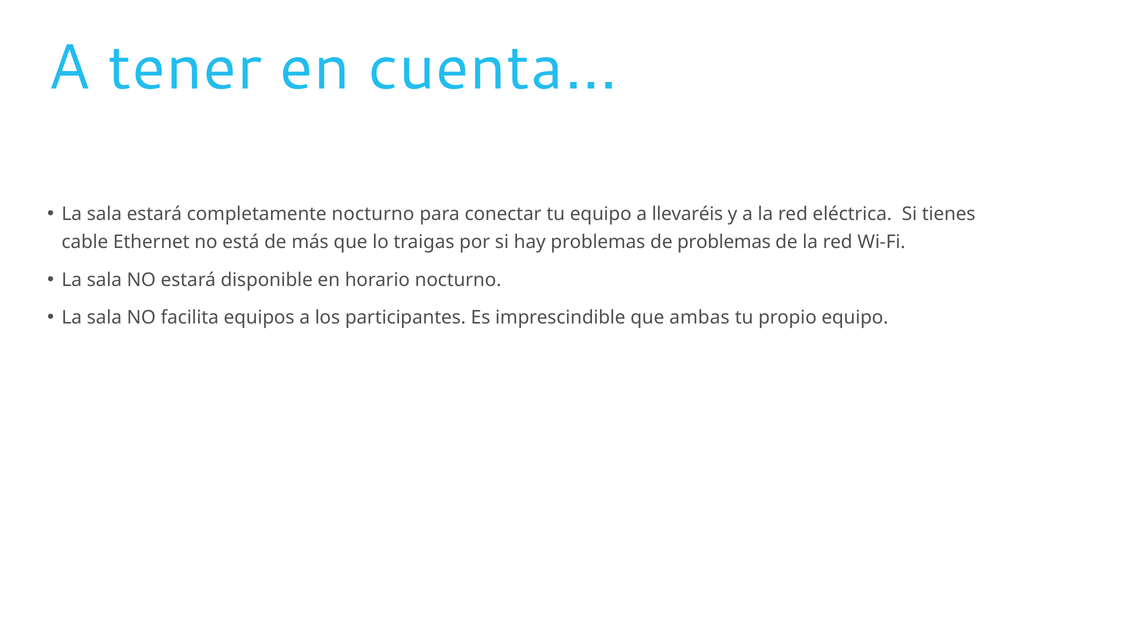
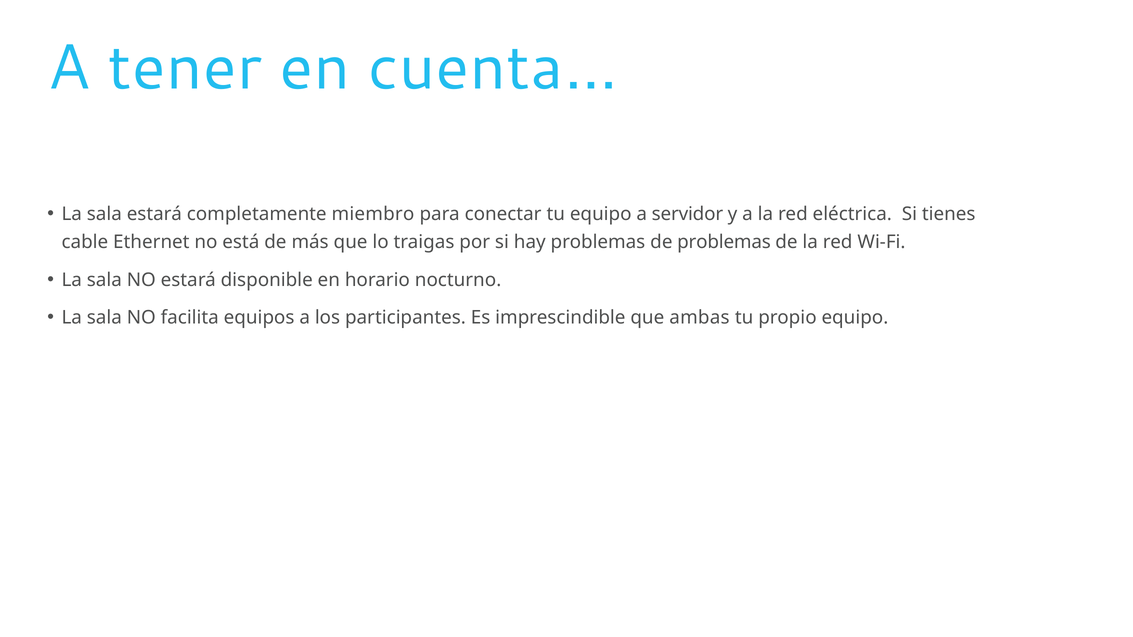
completamente nocturno: nocturno -> miembro
llevaréis: llevaréis -> servidor
